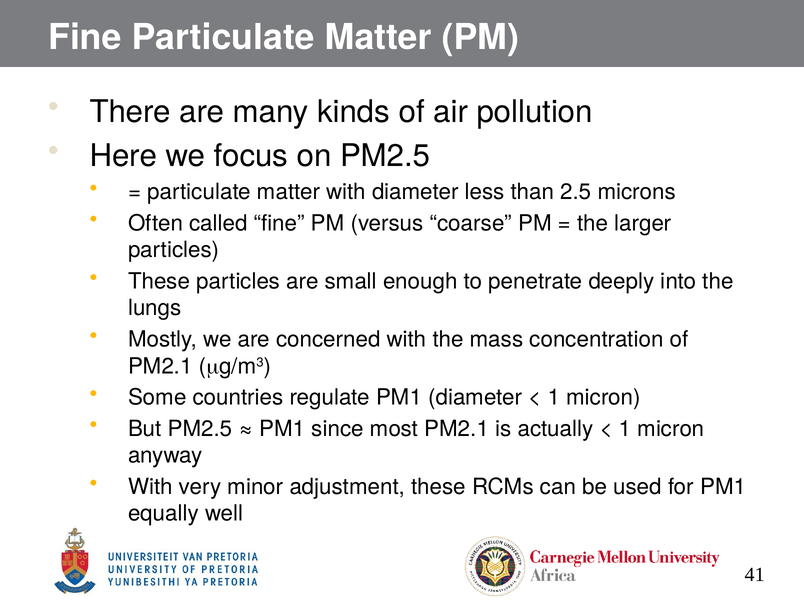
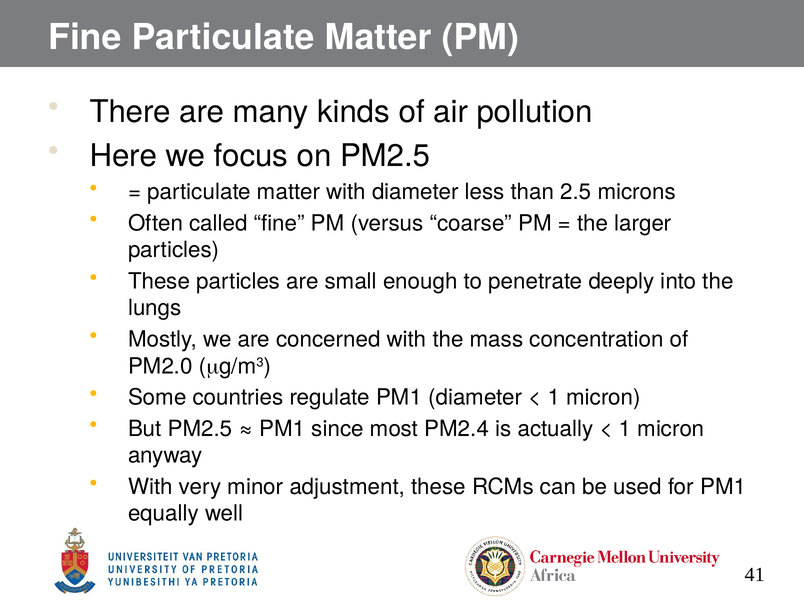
PM2.1 at (160, 366): PM2.1 -> PM2.0
most PM2.1: PM2.1 -> PM2.4
